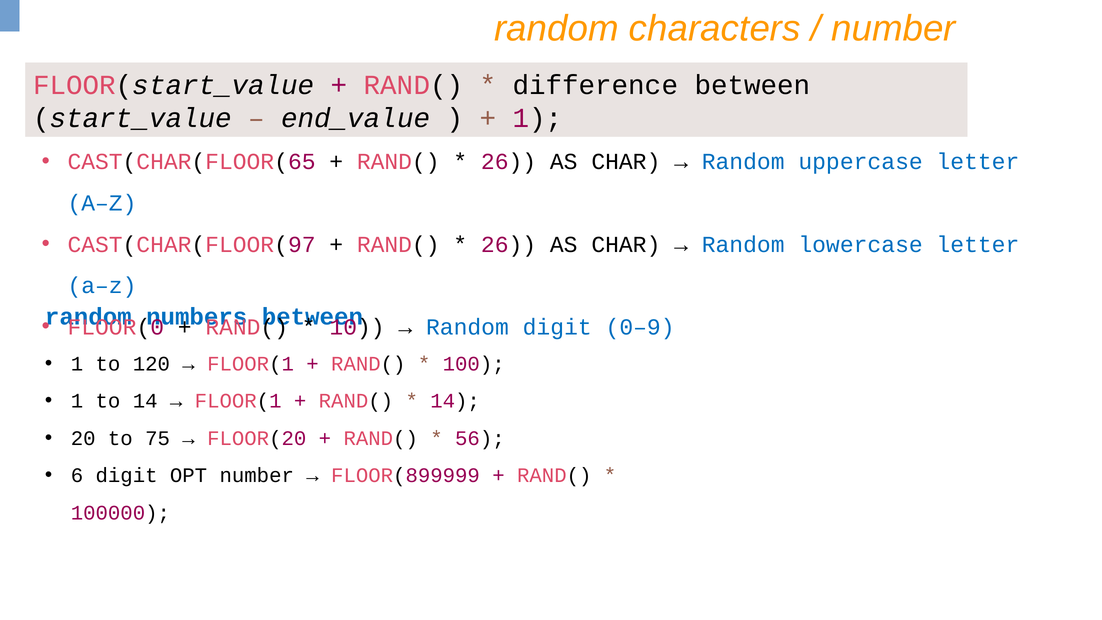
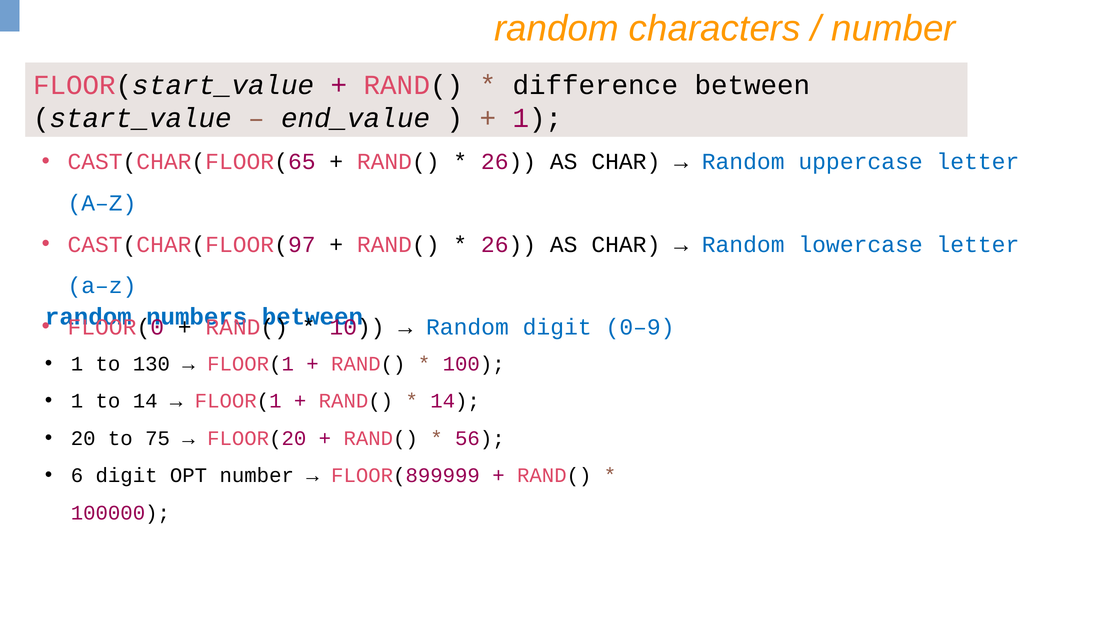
120: 120 -> 130
